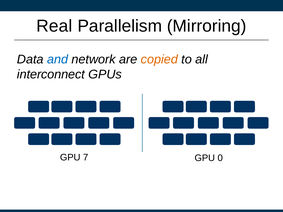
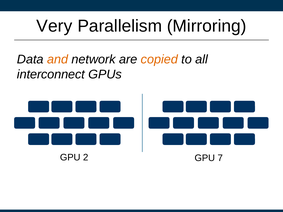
Real: Real -> Very
and colour: blue -> orange
7: 7 -> 2
0: 0 -> 7
